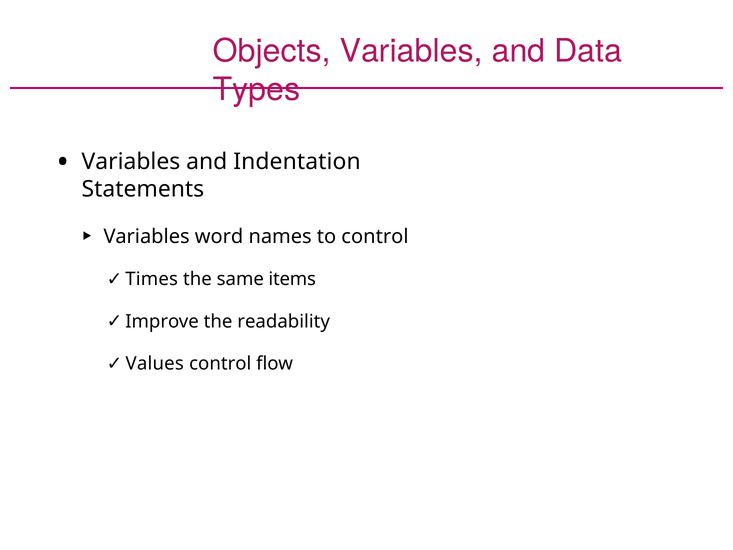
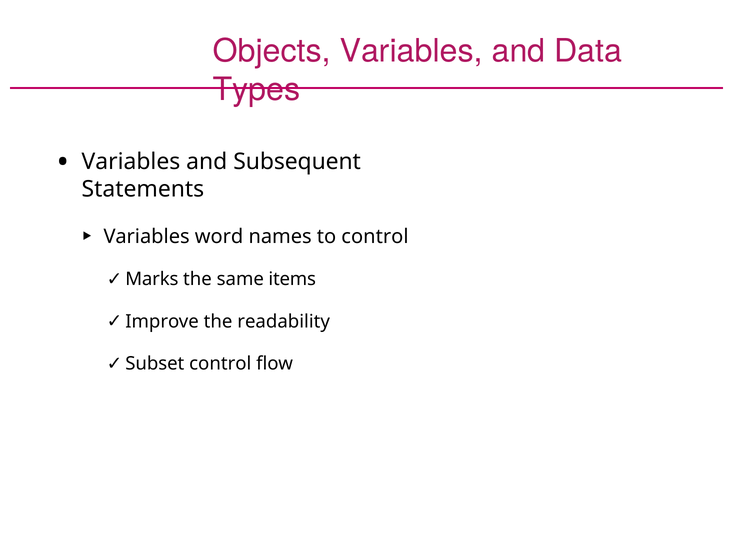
Indentation: Indentation -> Subsequent
Times: Times -> Marks
Values: Values -> Subset
